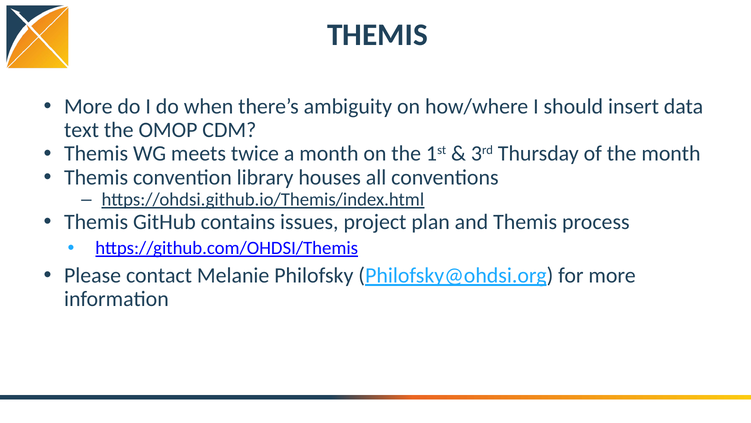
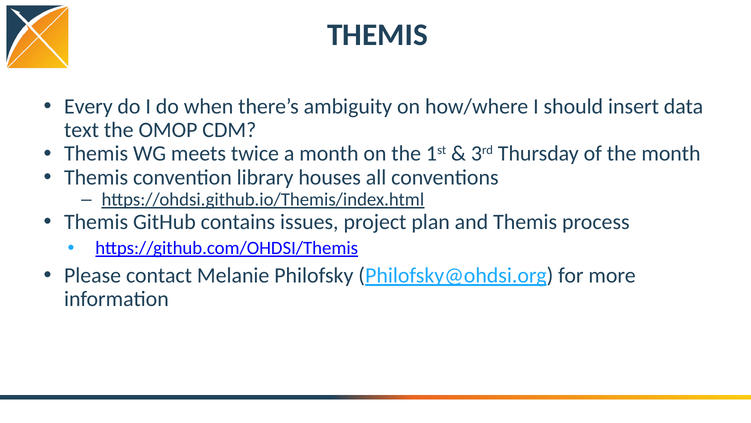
More at (88, 106): More -> Every
